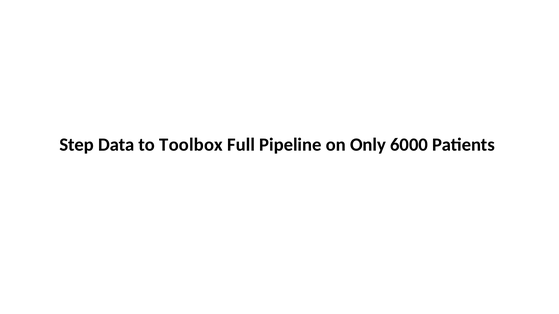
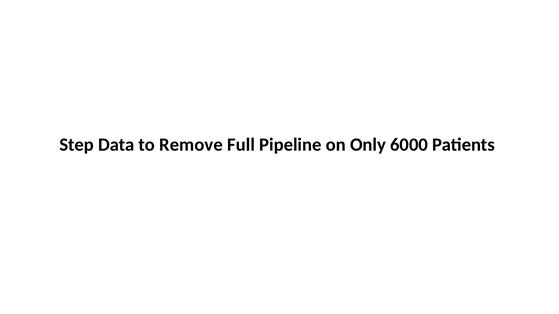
Toolbox: Toolbox -> Remove
